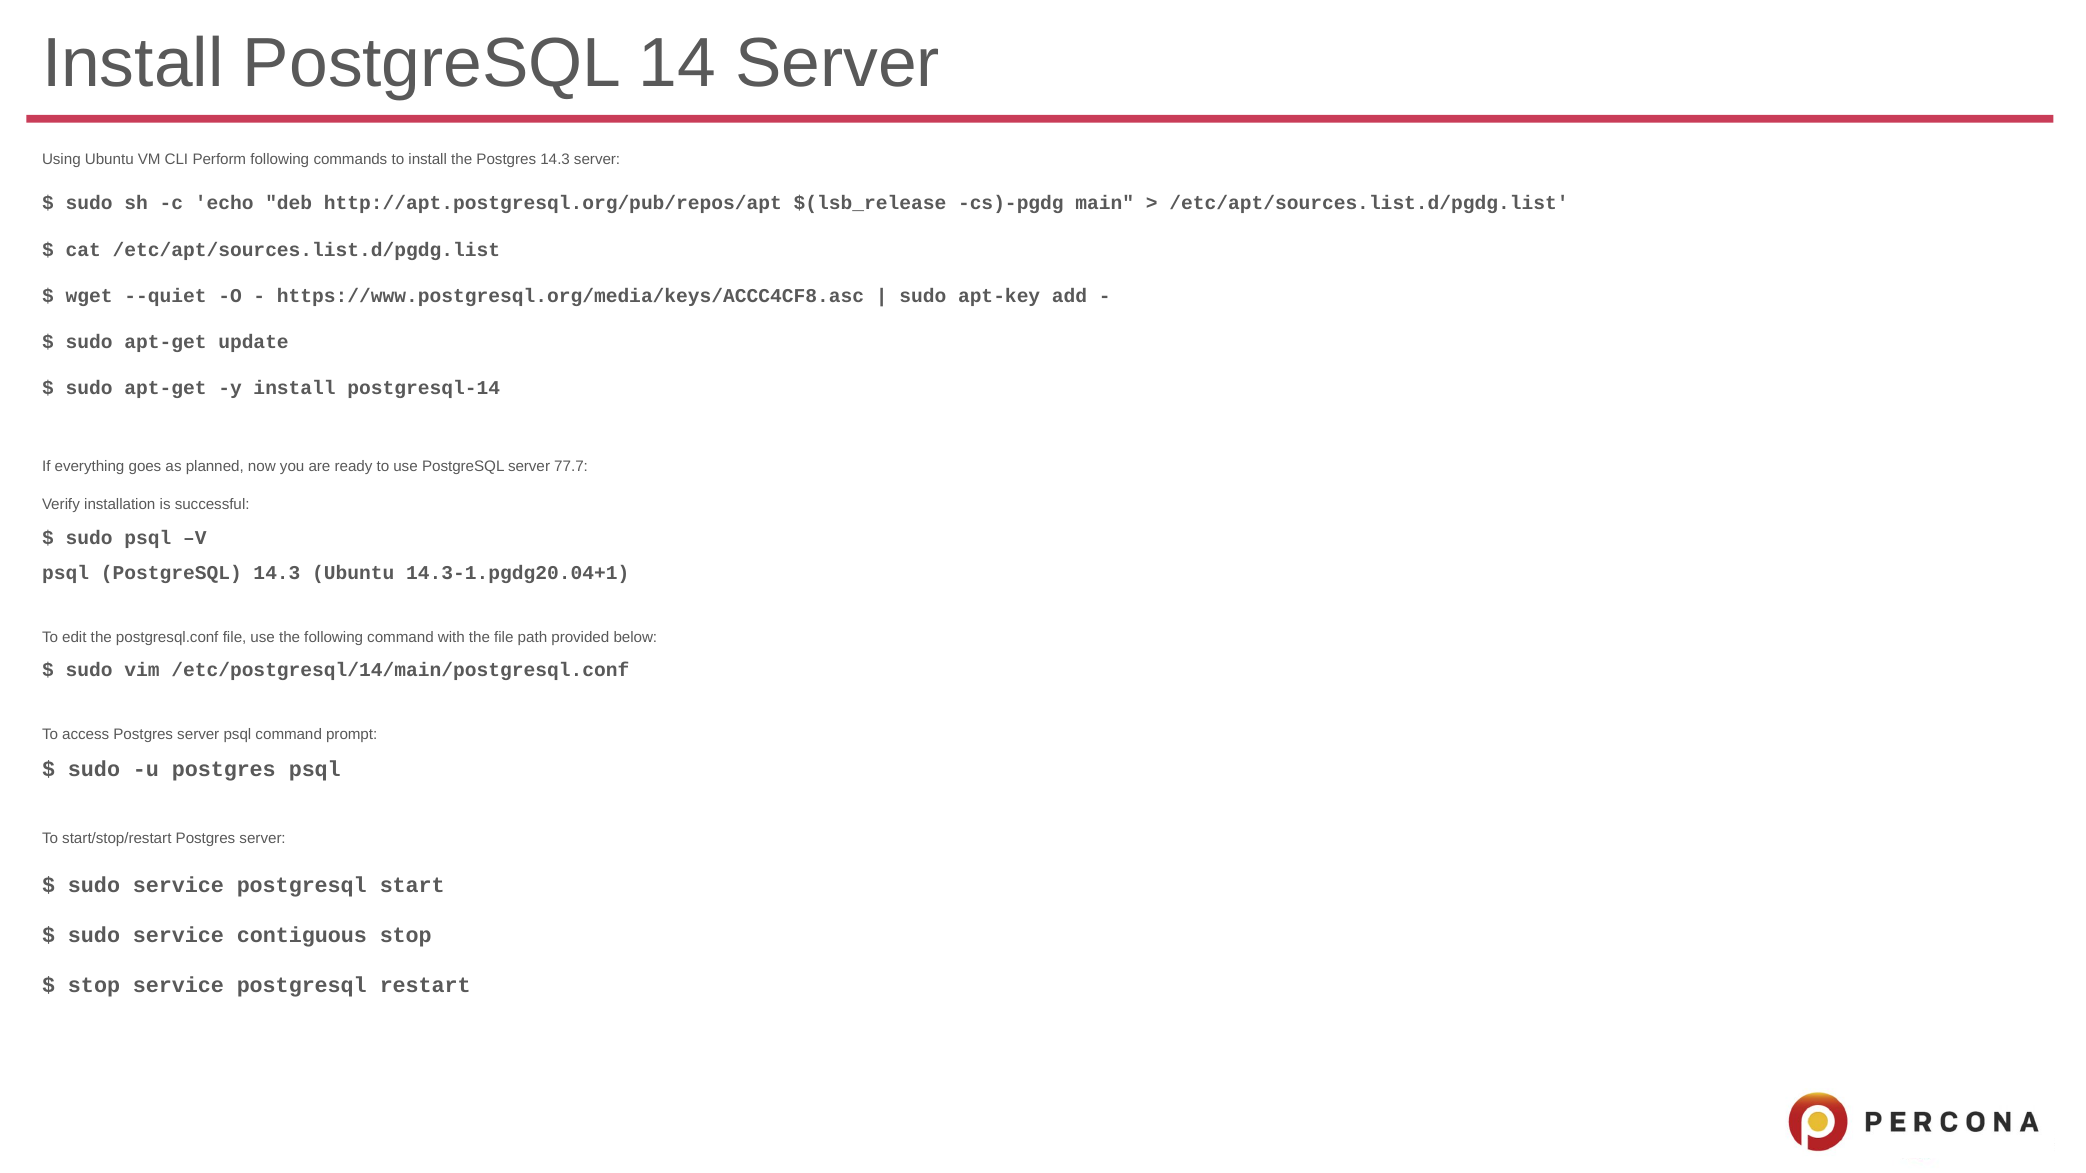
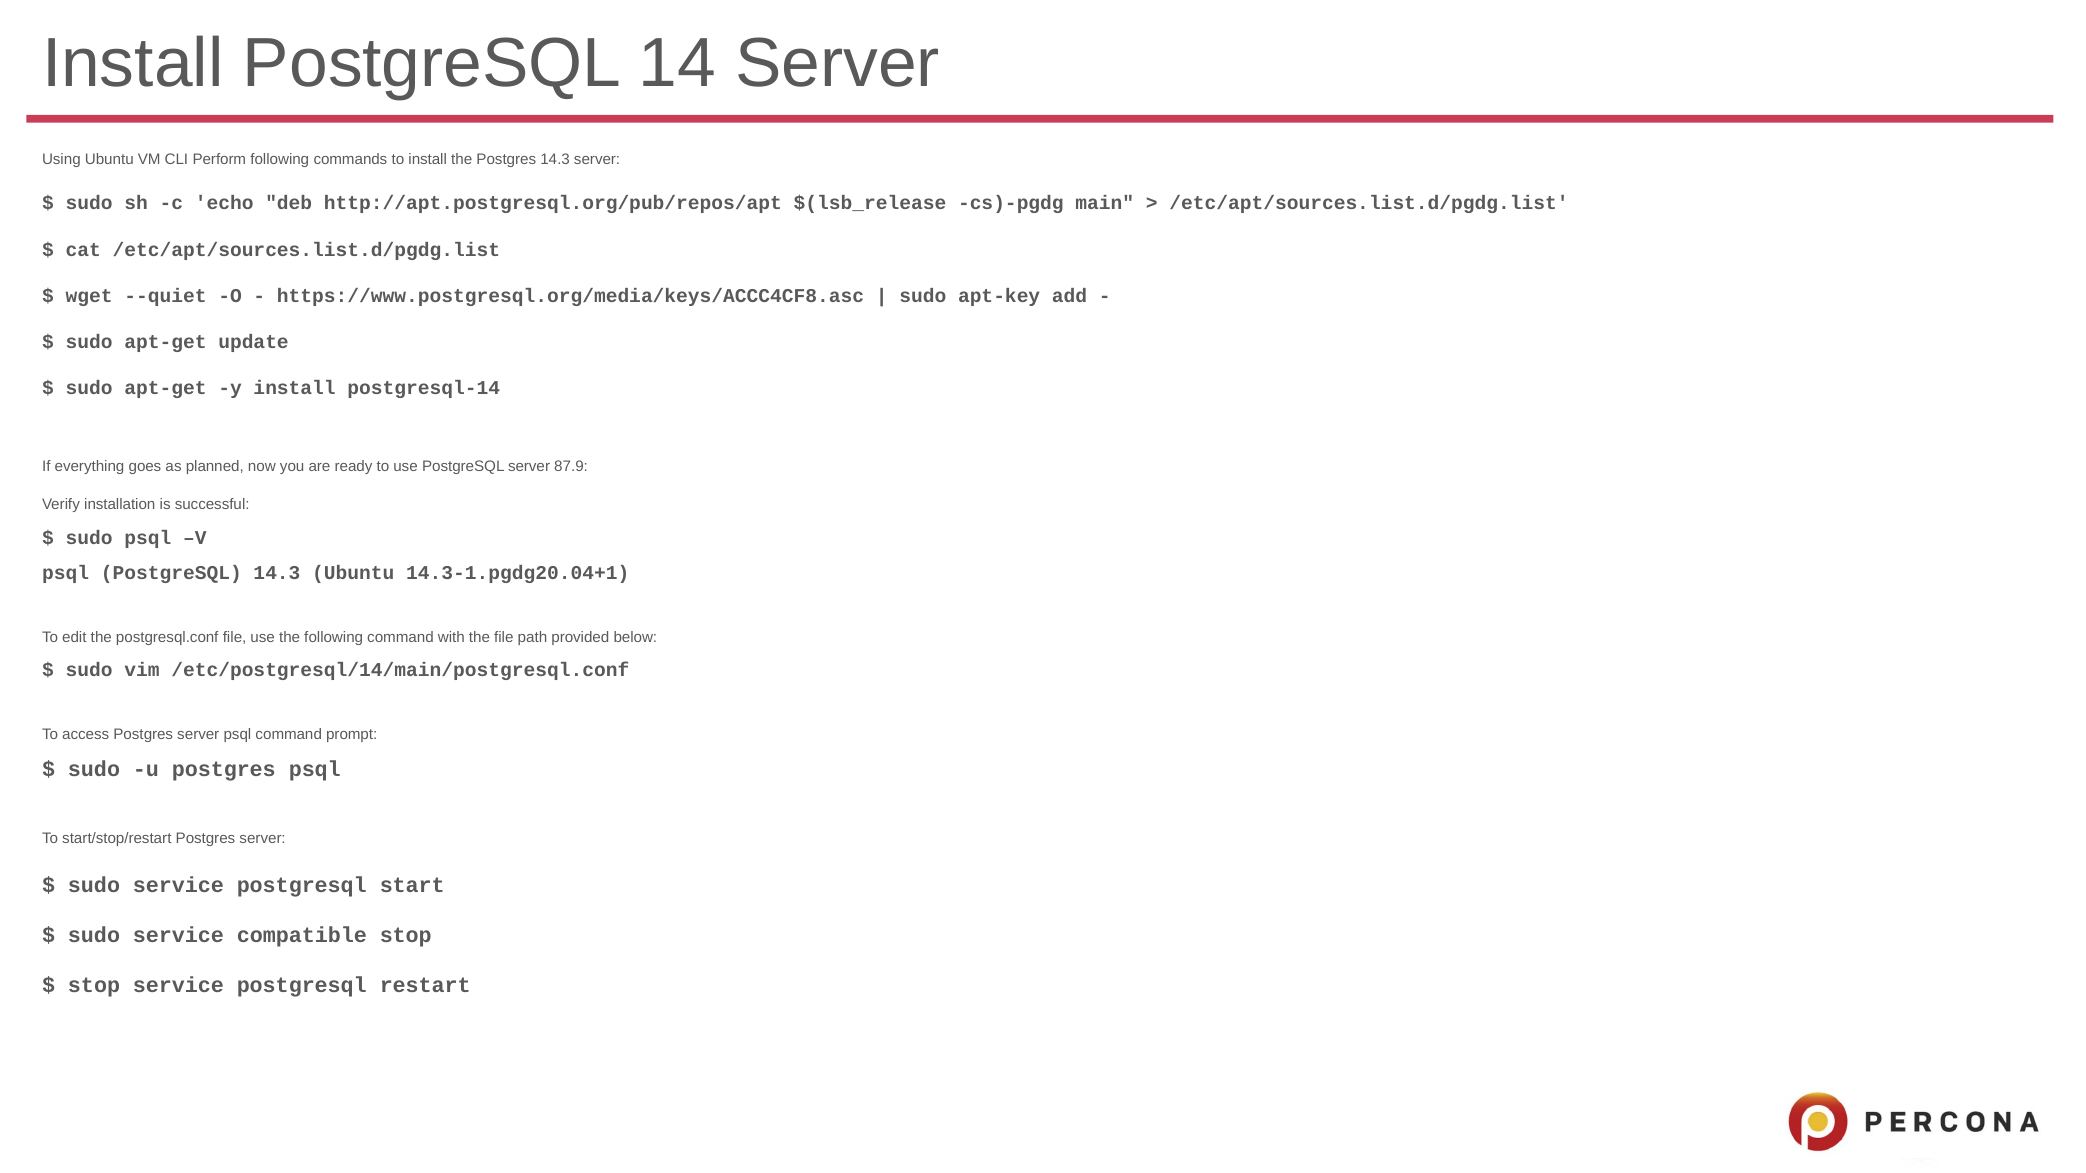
77.7: 77.7 -> 87.9
contiguous: contiguous -> compatible
